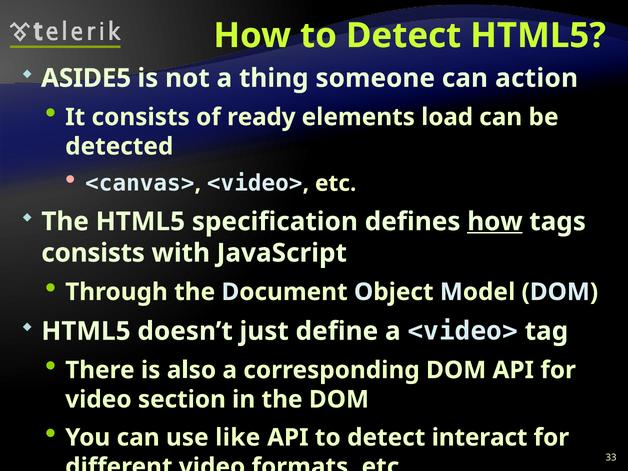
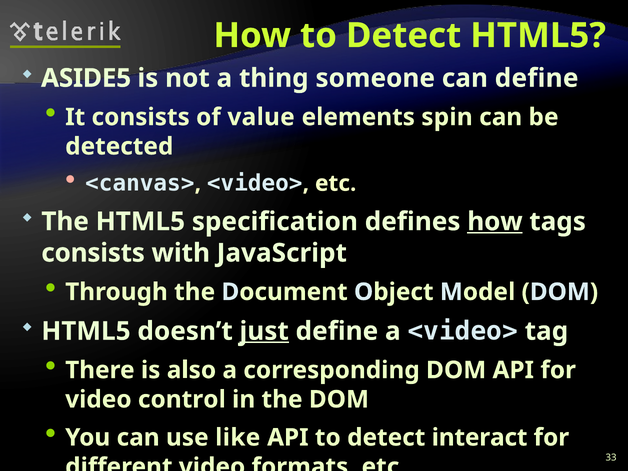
can action: action -> define
ready: ready -> value
load: load -> spin
just underline: none -> present
section: section -> control
